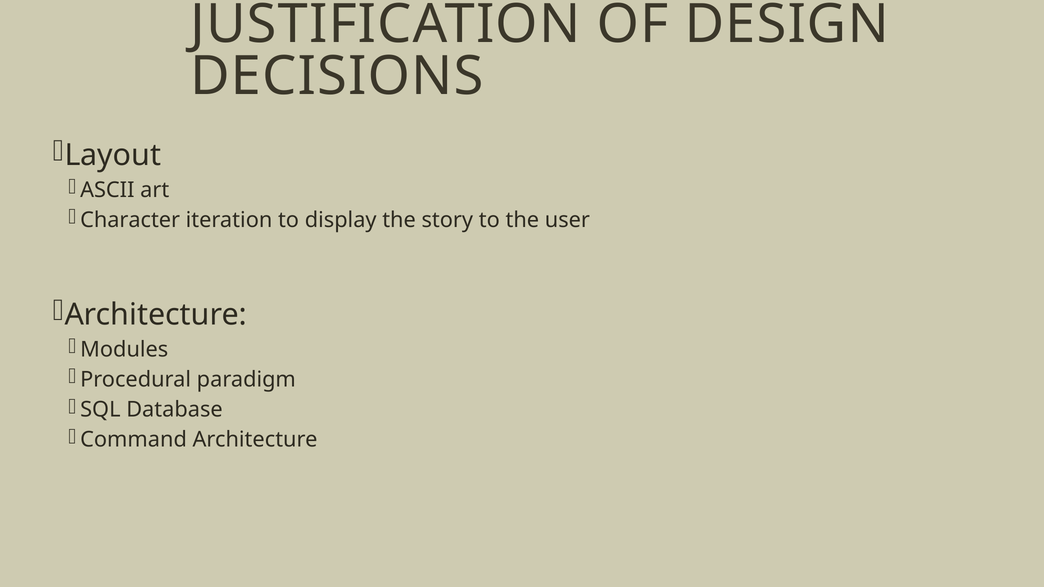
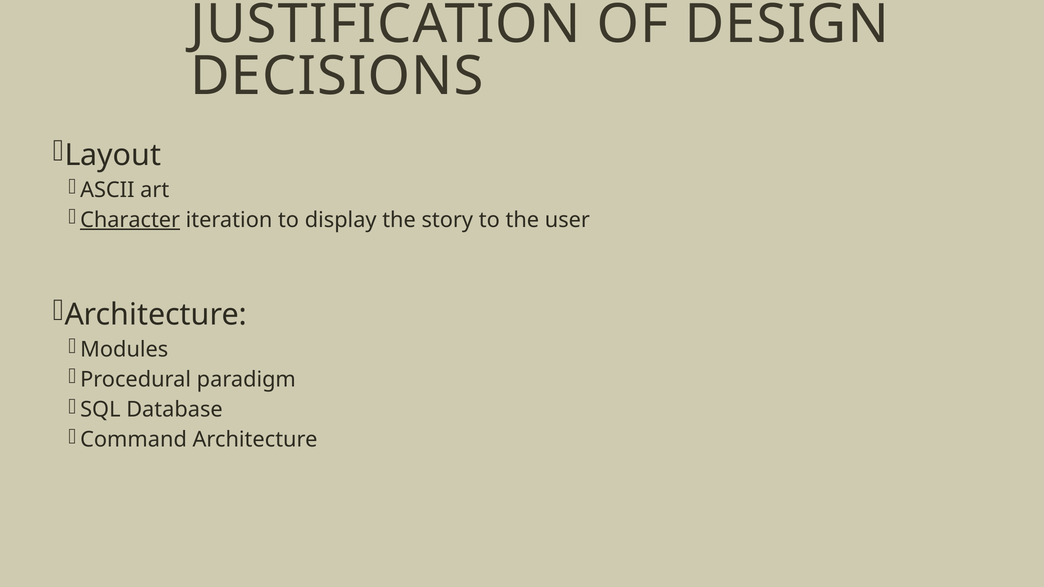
Character underline: none -> present
